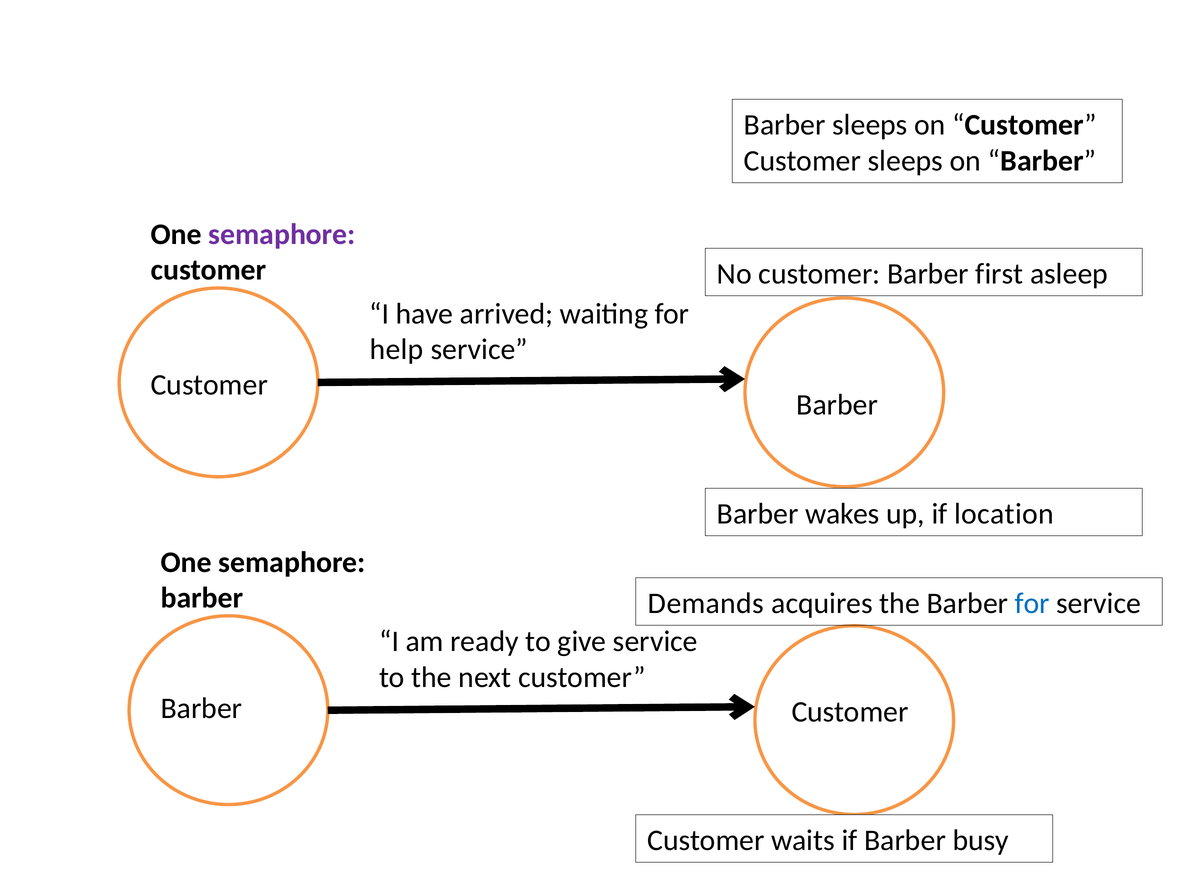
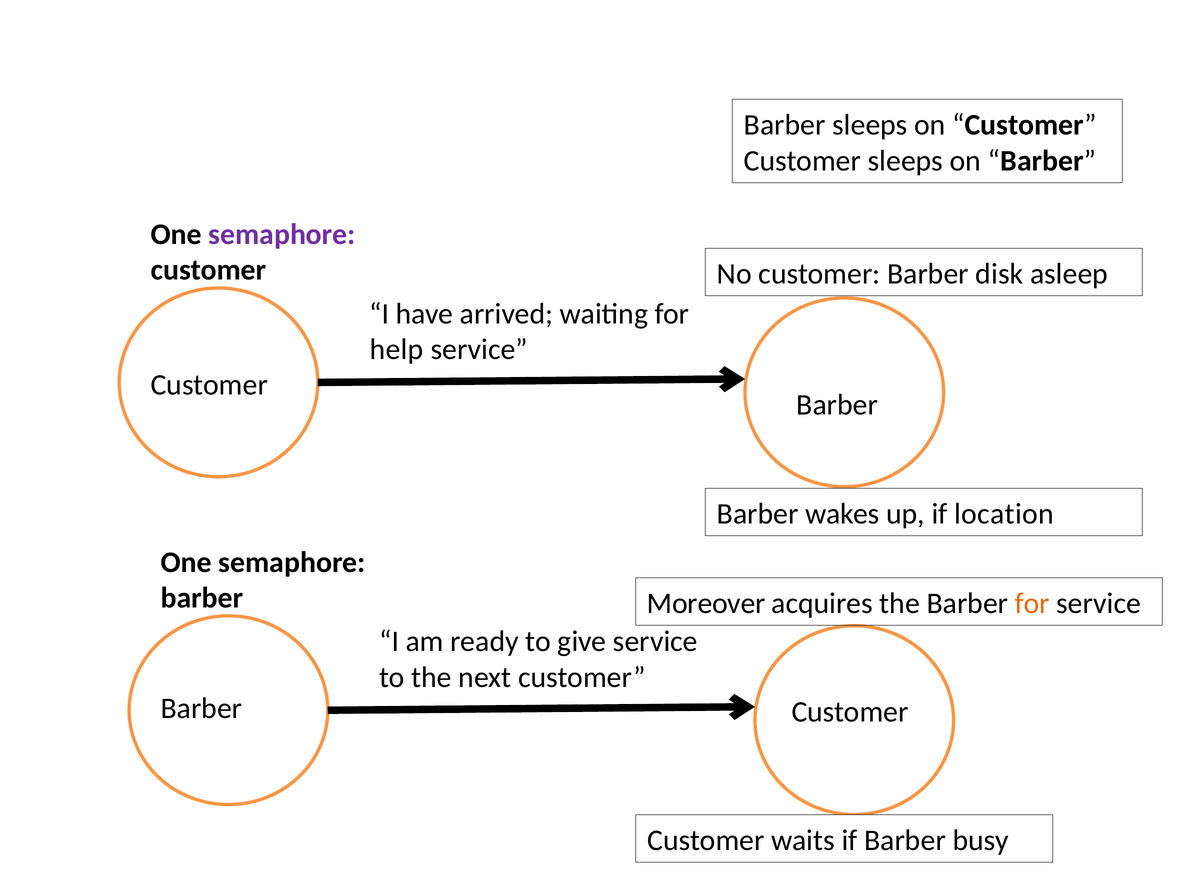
first: first -> disk
Demands: Demands -> Moreover
for at (1032, 603) colour: blue -> orange
